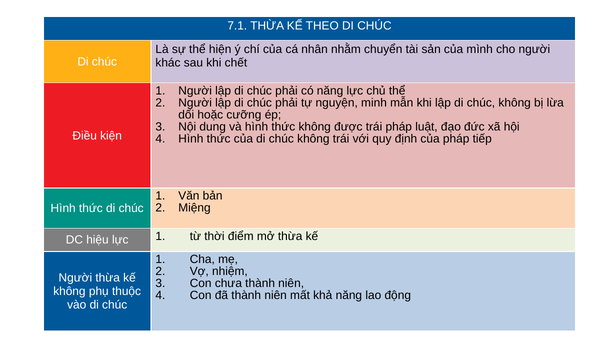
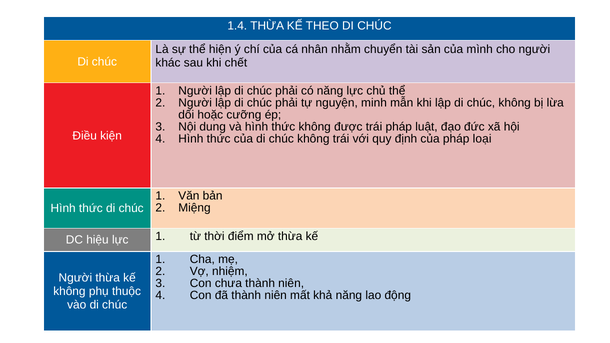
7.1: 7.1 -> 1.4
tiếp: tiếp -> loại
